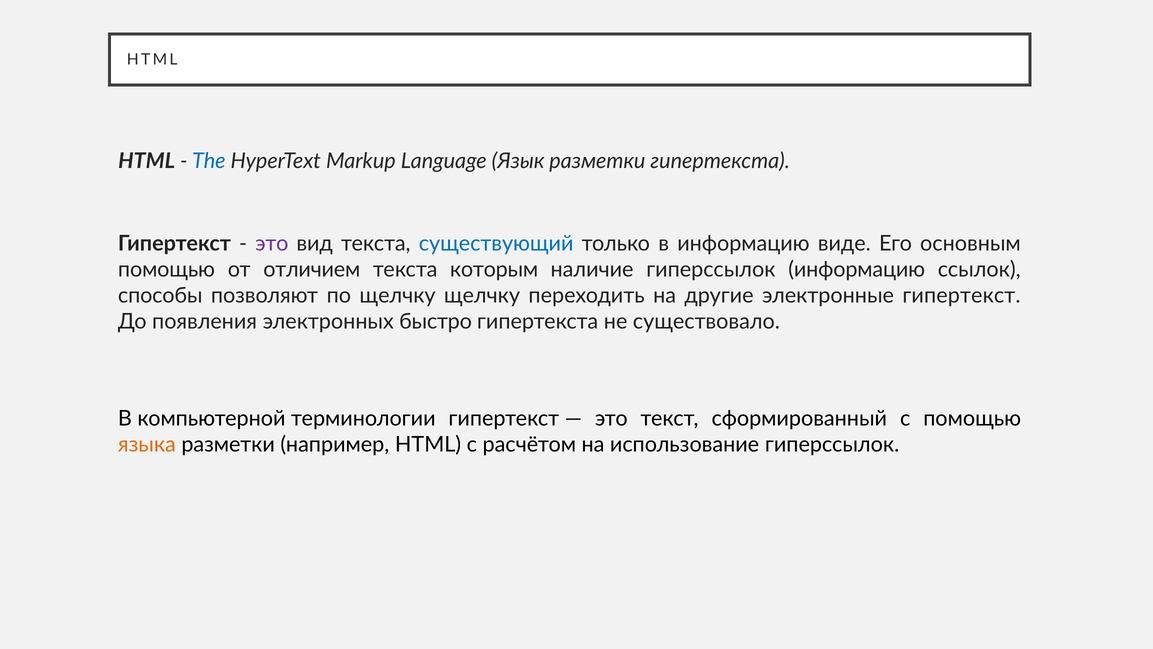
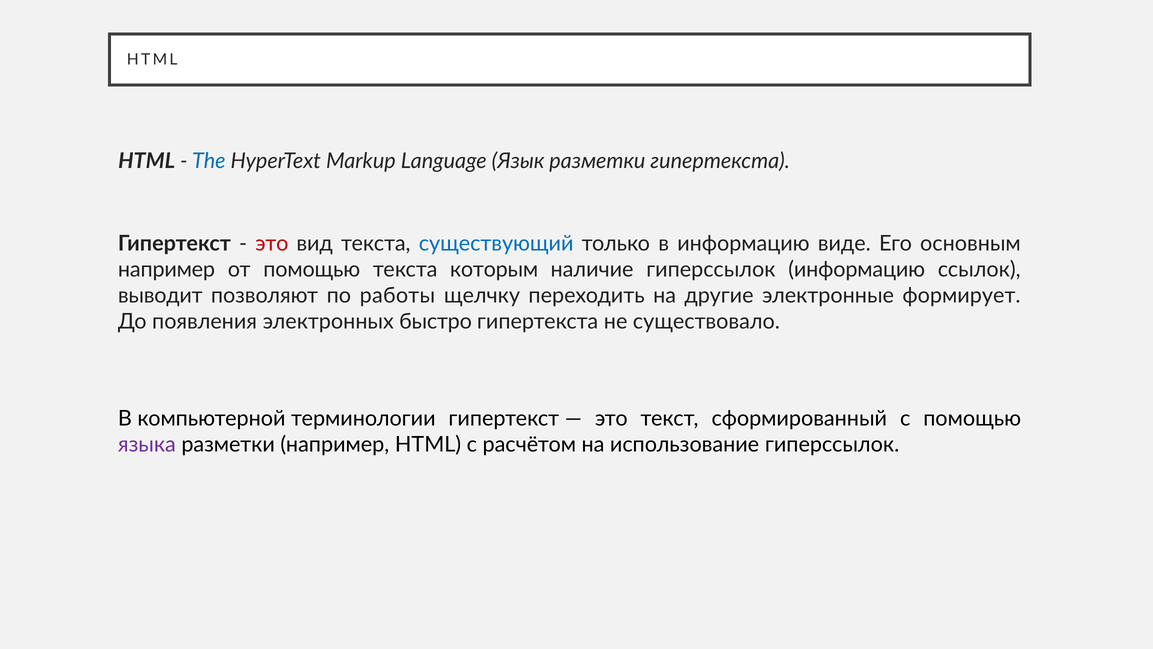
это at (272, 244) colour: purple -> red
помощью at (167, 269): помощью -> например
от отличием: отличием -> помощью
способы: способы -> выводит
по щелчку: щелчку -> работы
электронные гипертекст: гипертекст -> формирует
языка colour: orange -> purple
